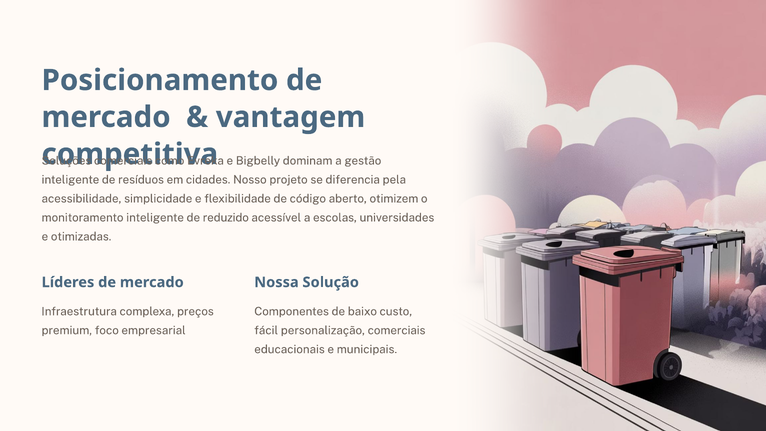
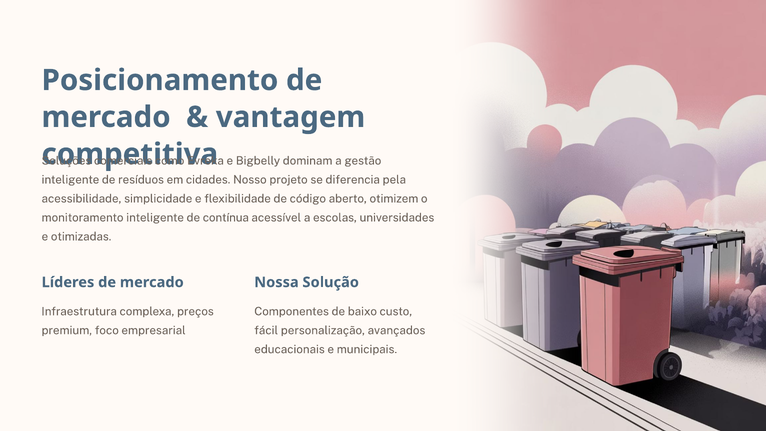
reduzido: reduzido -> contínua
personalização comerciais: comerciais -> avançados
